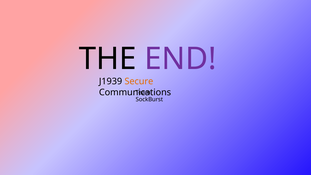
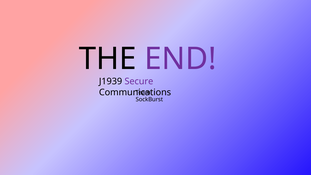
Secure colour: orange -> purple
